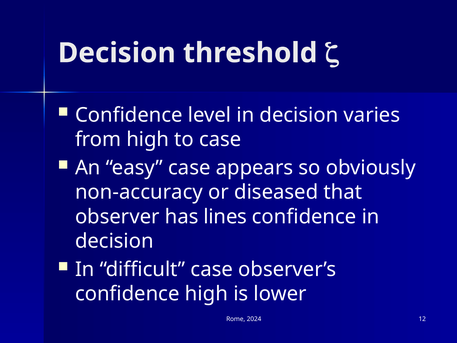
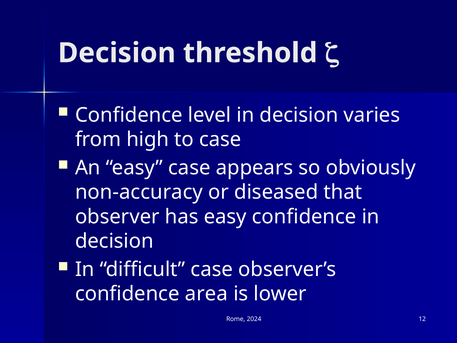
has lines: lines -> easy
confidence high: high -> area
